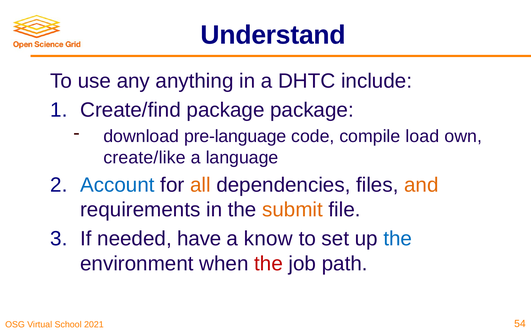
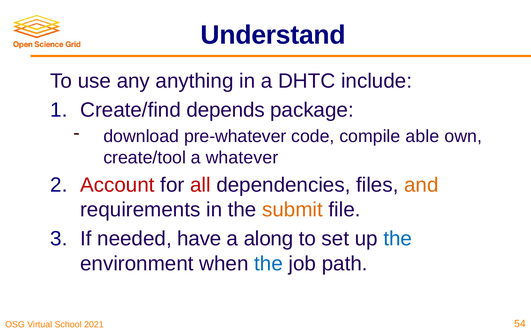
Create/find package: package -> depends
pre-language: pre-language -> pre-whatever
load: load -> able
create/like: create/like -> create/tool
language: language -> whatever
Account colour: blue -> red
all colour: orange -> red
know: know -> along
the at (269, 263) colour: red -> blue
